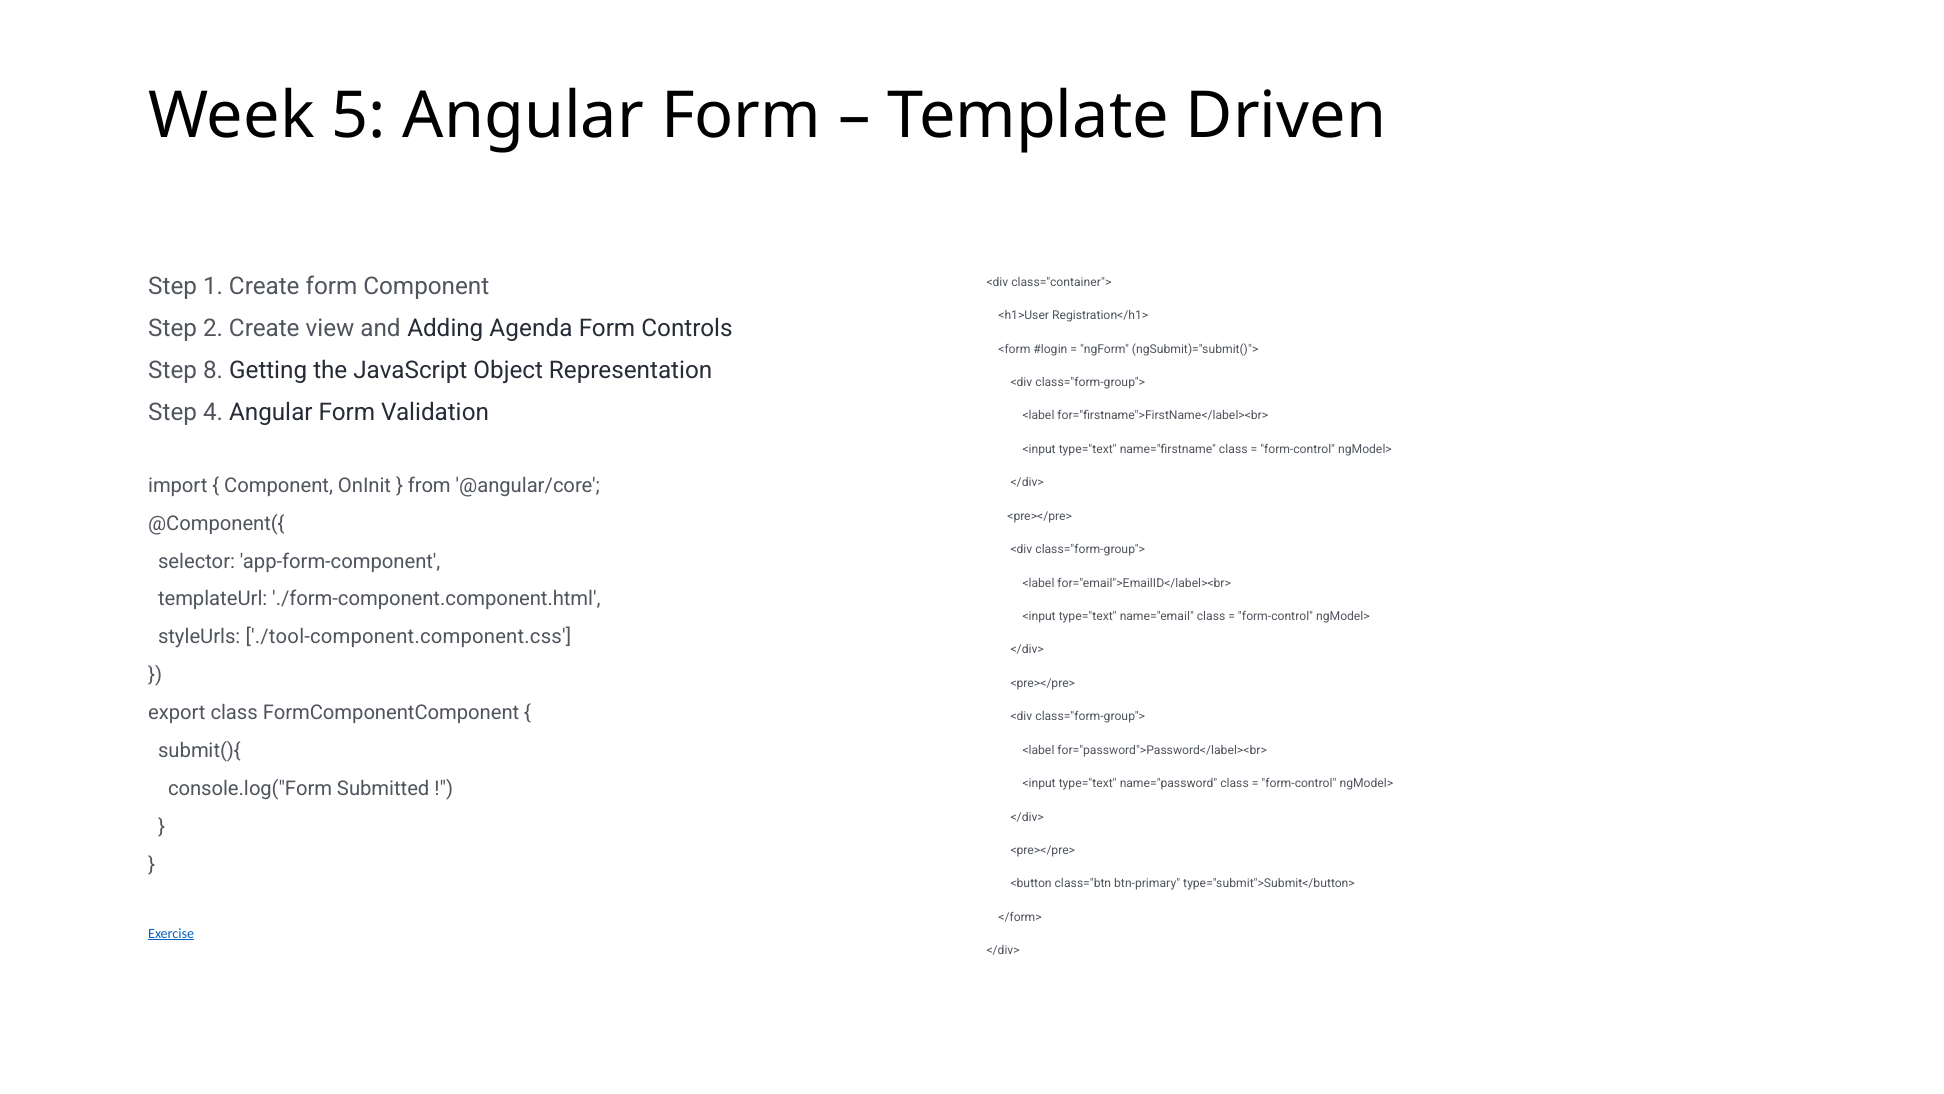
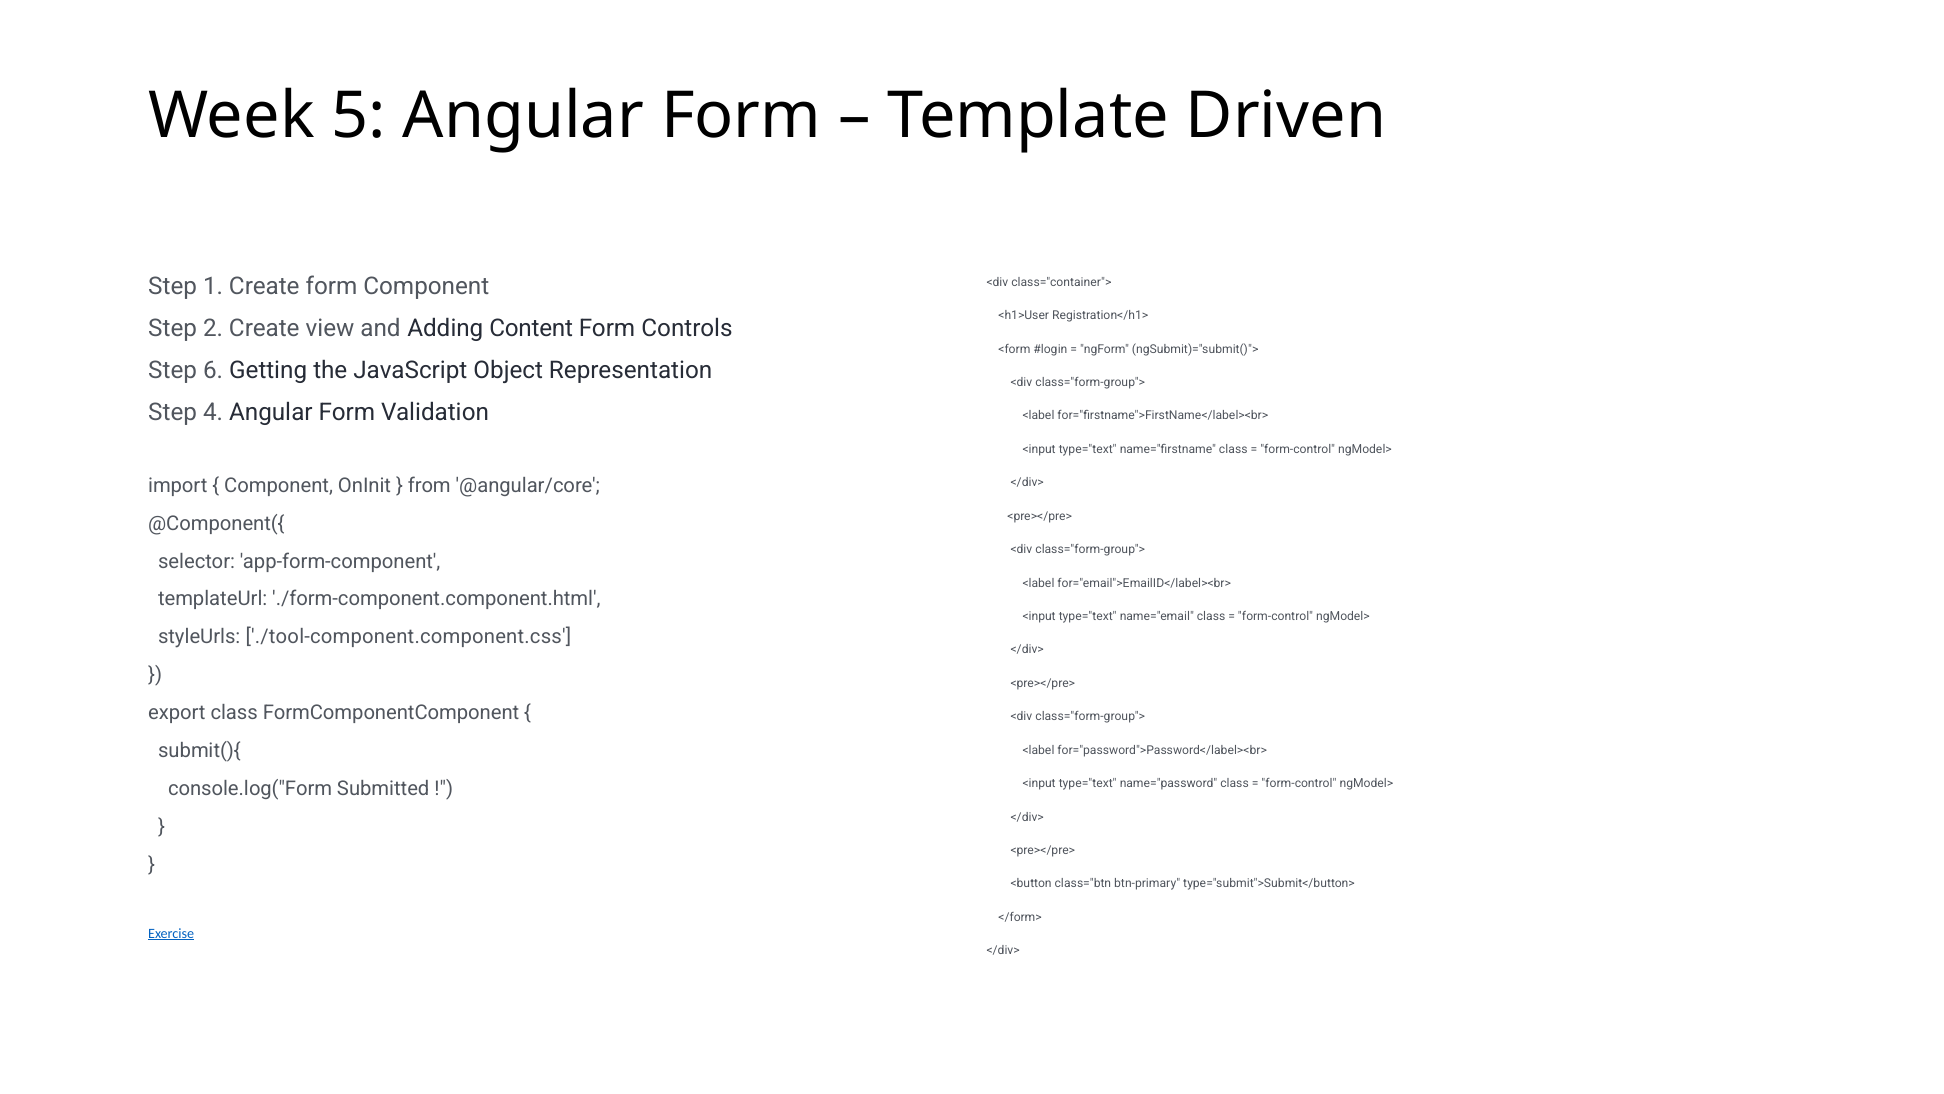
Agenda: Agenda -> Content
8: 8 -> 6
